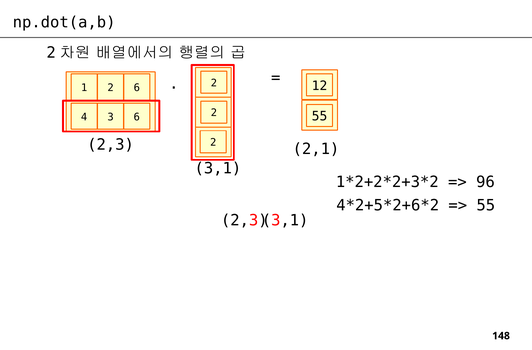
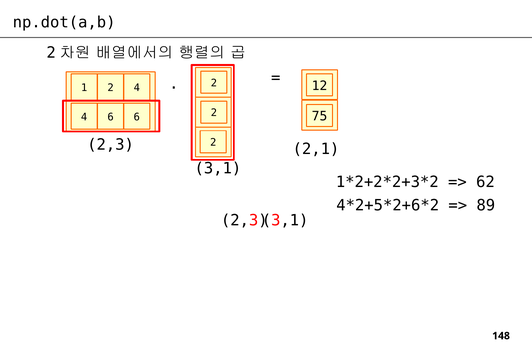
2 6: 6 -> 4
4 3: 3 -> 6
6 55: 55 -> 75
96: 96 -> 62
55 at (486, 205): 55 -> 89
